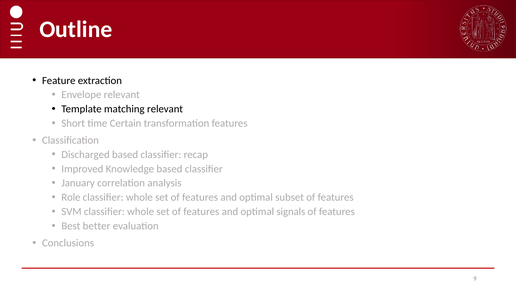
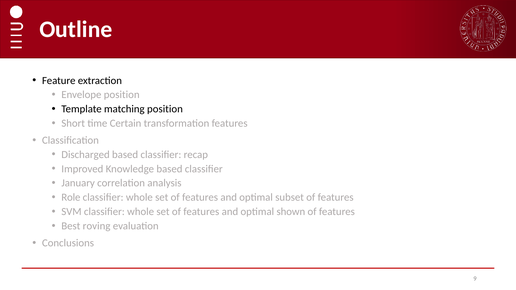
Envelope relevant: relevant -> position
matching relevant: relevant -> position
signals: signals -> shown
better: better -> roving
